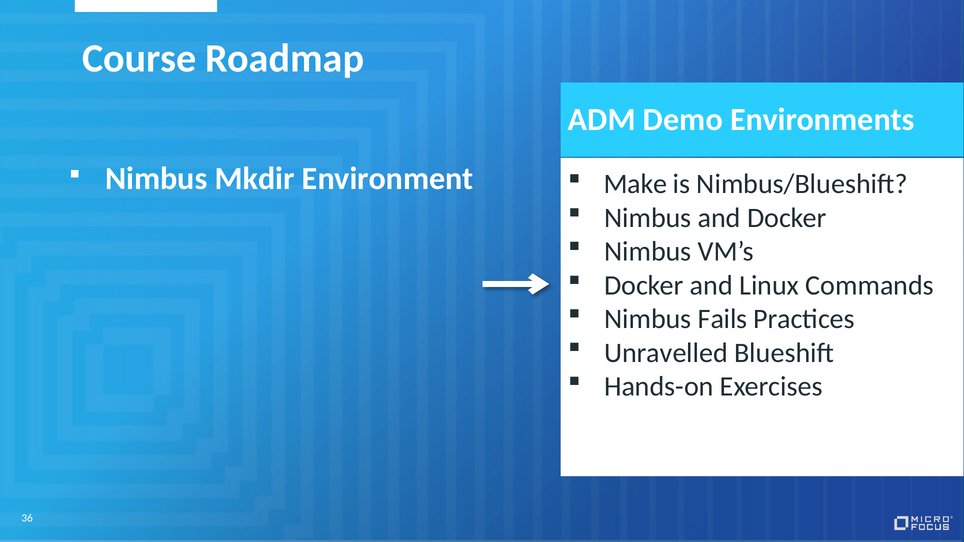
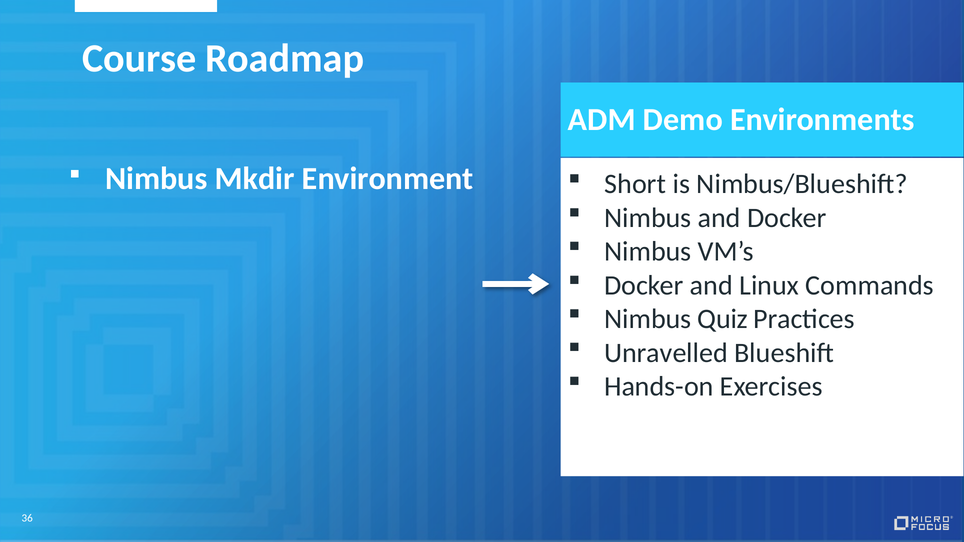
Make: Make -> Short
Fails: Fails -> Quiz
